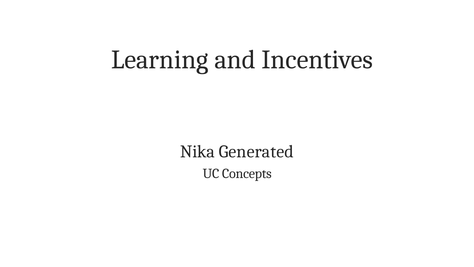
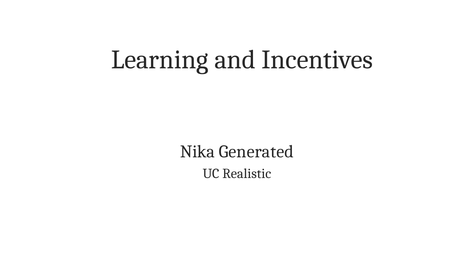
Concepts: Concepts -> Realistic
